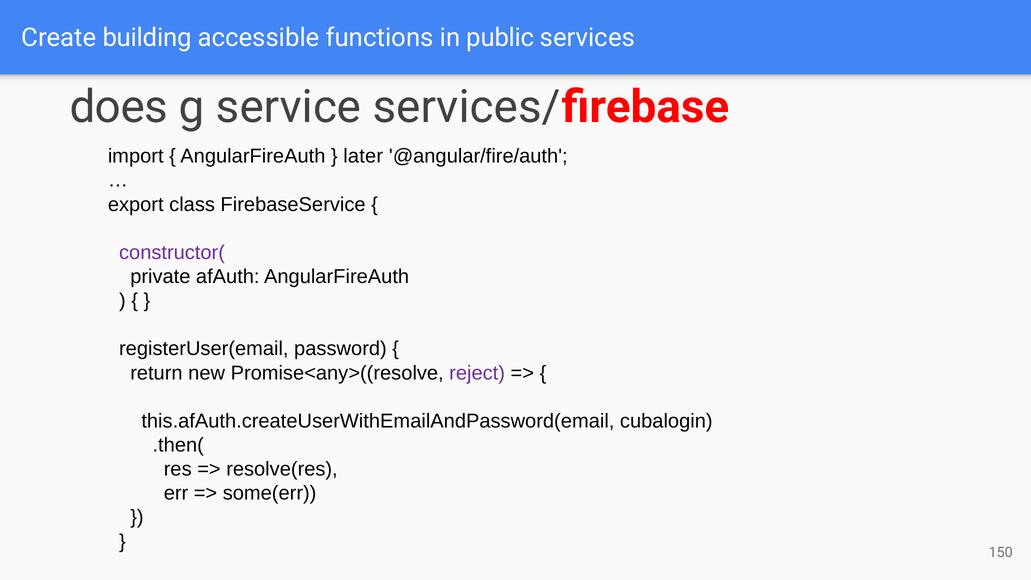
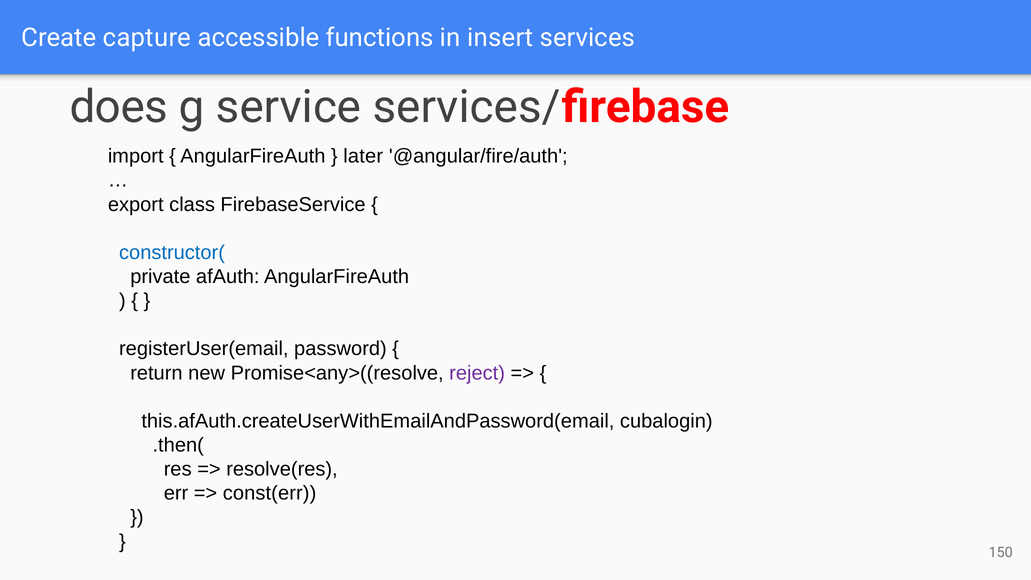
building: building -> capture
public: public -> insert
constructor( colour: purple -> blue
some(err: some(err -> const(err
